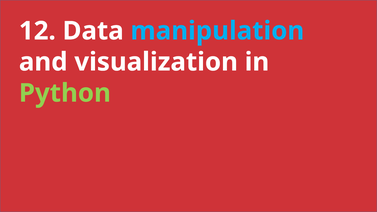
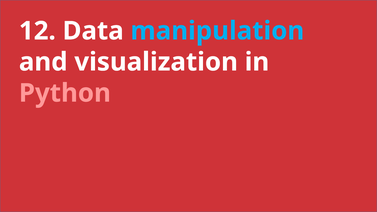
Python colour: light green -> pink
